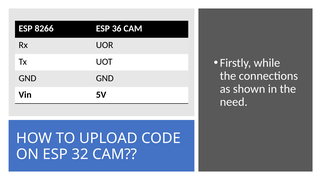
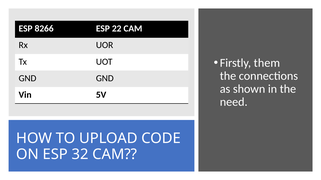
36: 36 -> 22
while: while -> them
